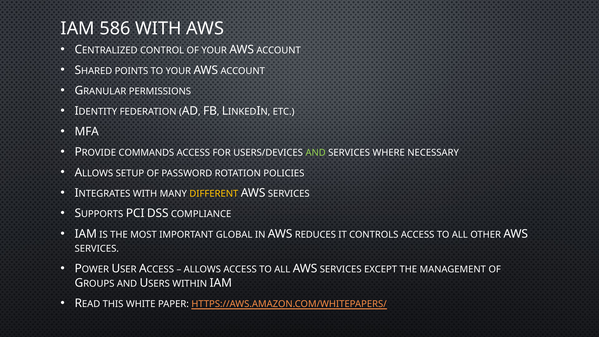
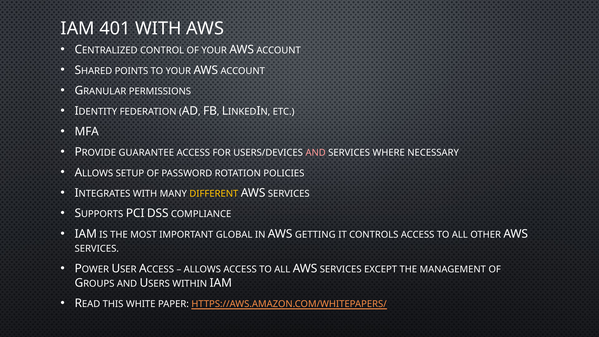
586: 586 -> 401
COMMANDS: COMMANDS -> GUARANTEE
AND at (316, 153) colour: light green -> pink
REDUCES: REDUCES -> GETTING
